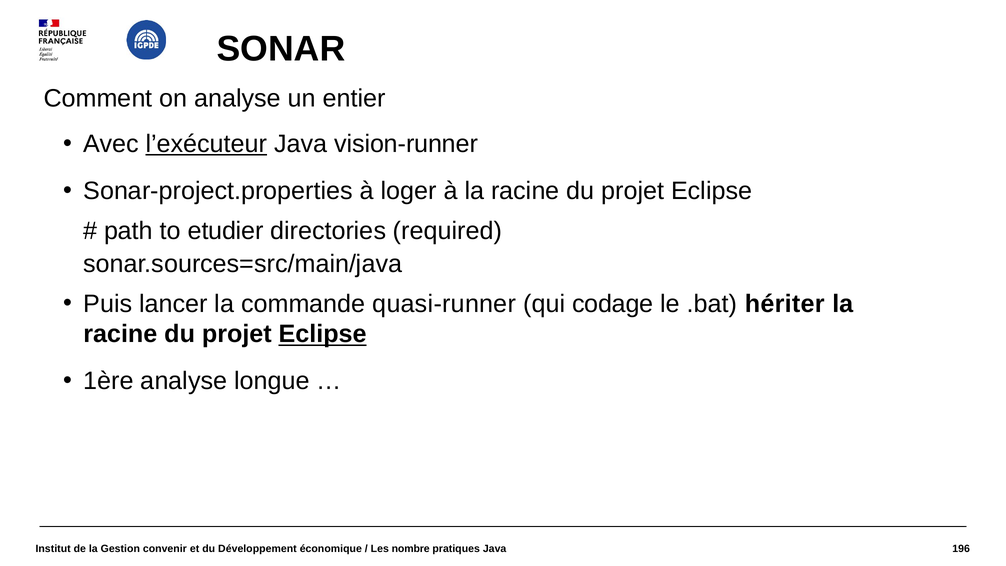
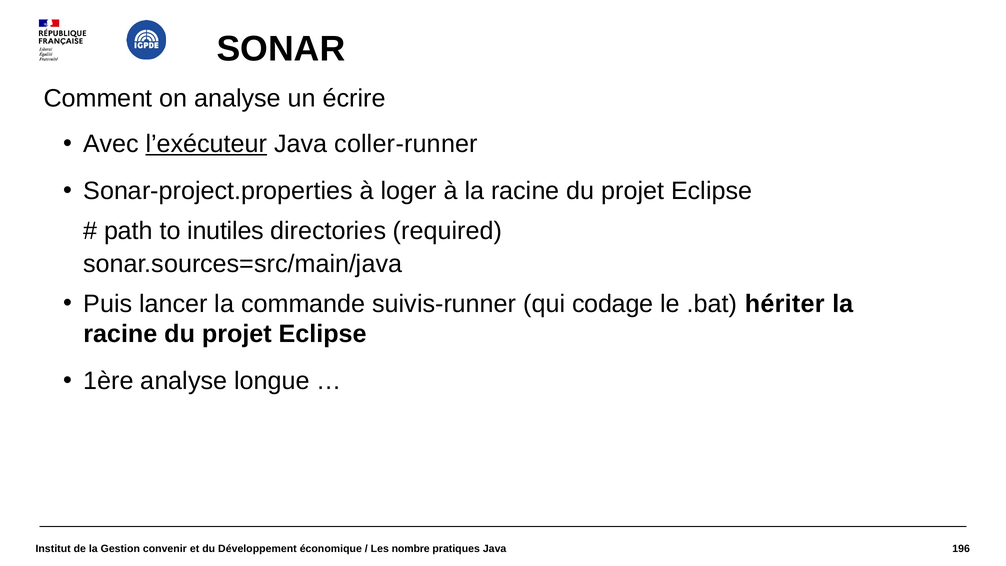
entier: entier -> écrire
vision-runner: vision-runner -> coller-runner
etudier: etudier -> inutiles
quasi-runner: quasi-runner -> suivis-runner
Eclipse at (323, 334) underline: present -> none
